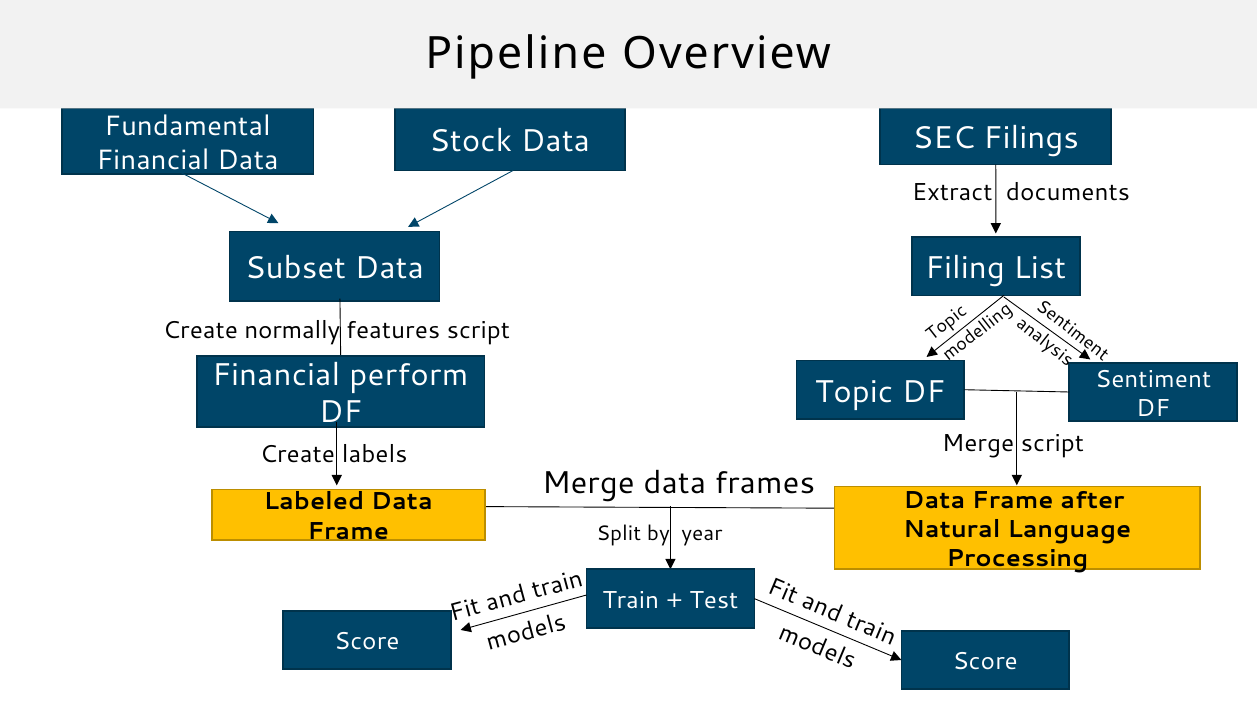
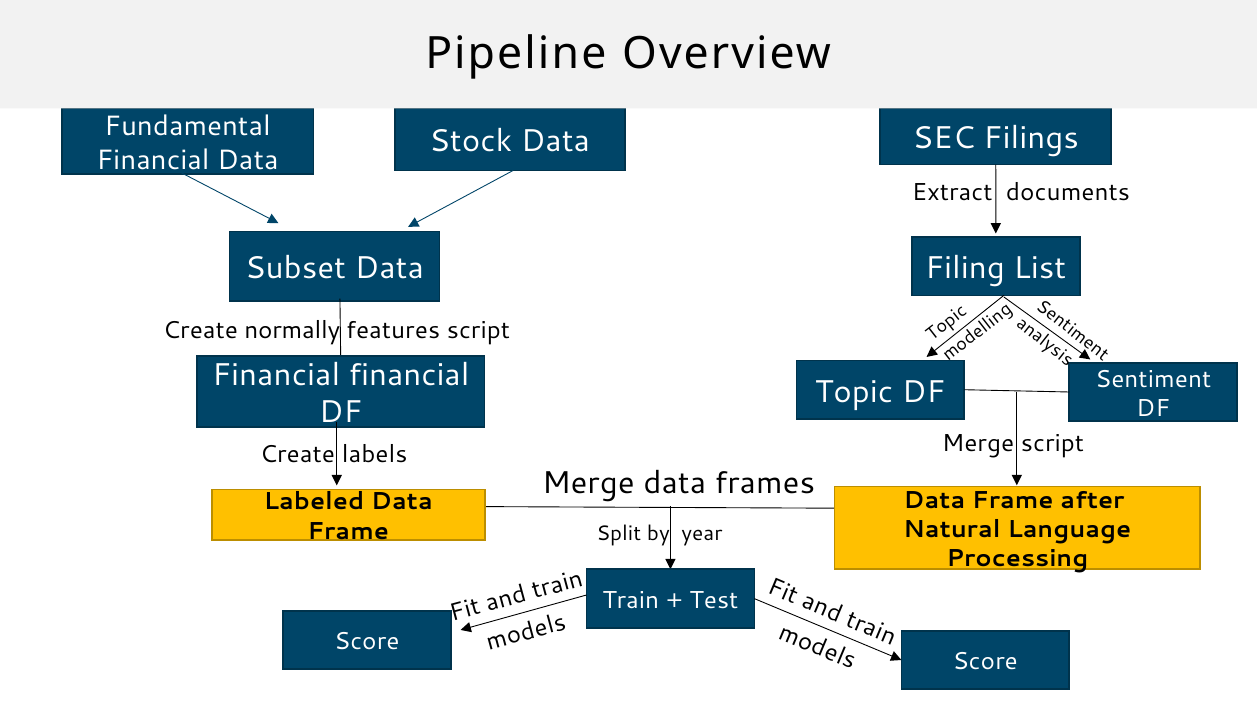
Financial perform: perform -> financial
